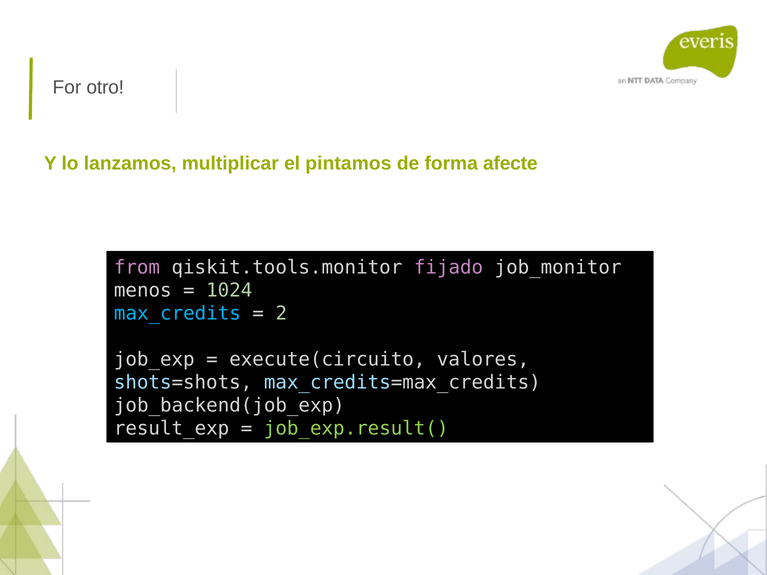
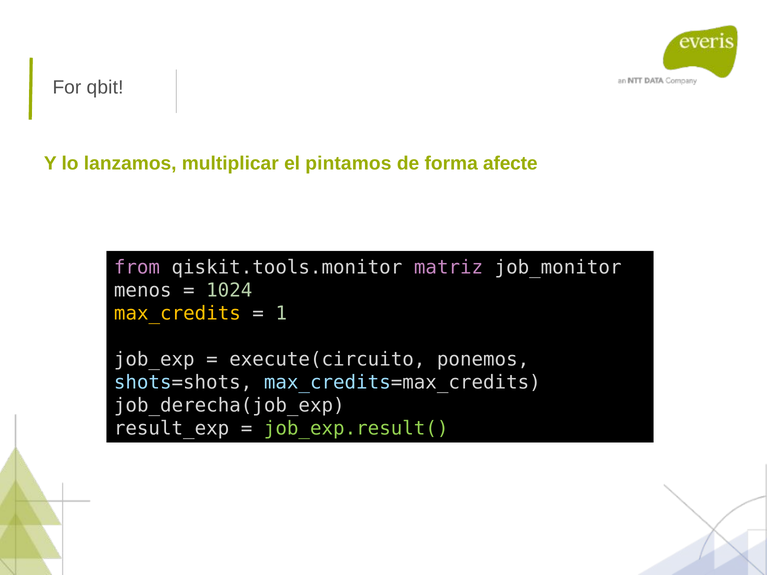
otro: otro -> qbit
fijado: fijado -> matriz
max_credits colour: light blue -> yellow
2: 2 -> 1
valores: valores -> ponemos
job_backend(job_exp: job_backend(job_exp -> job_derecha(job_exp
